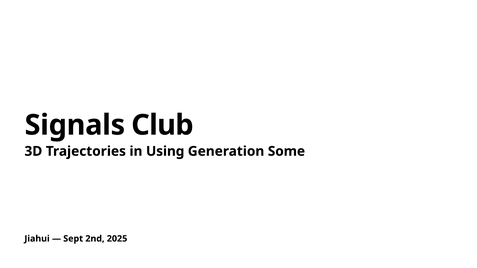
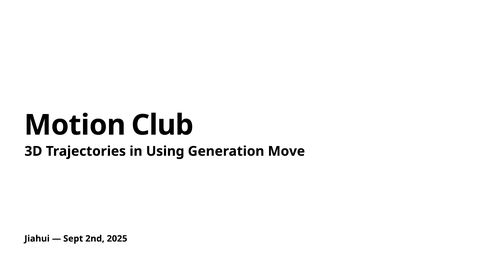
Signals: Signals -> Motion
Some: Some -> Move
